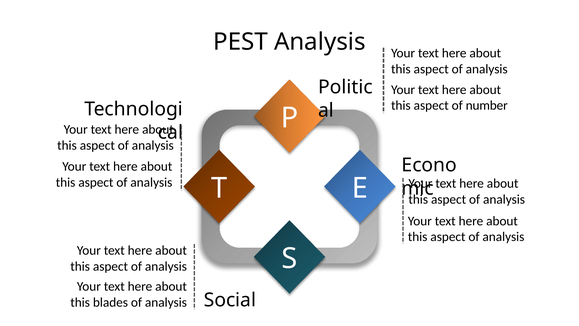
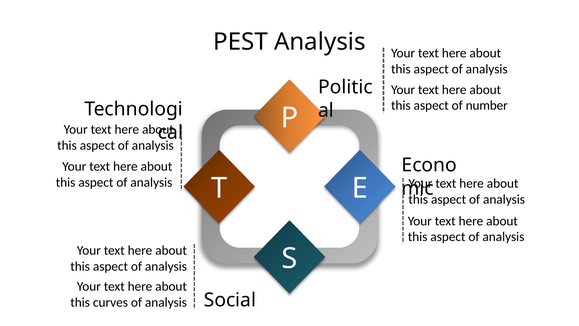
blades: blades -> curves
